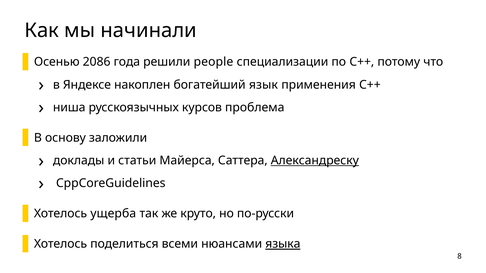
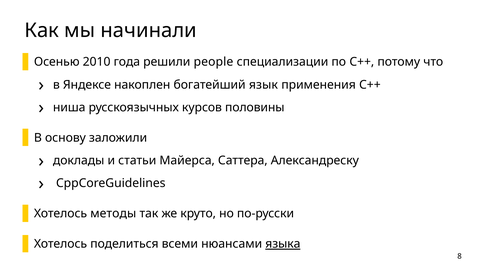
2086: 2086 -> 2010
проблема: проблема -> половины
Александреску underline: present -> none
ущерба: ущерба -> методы
